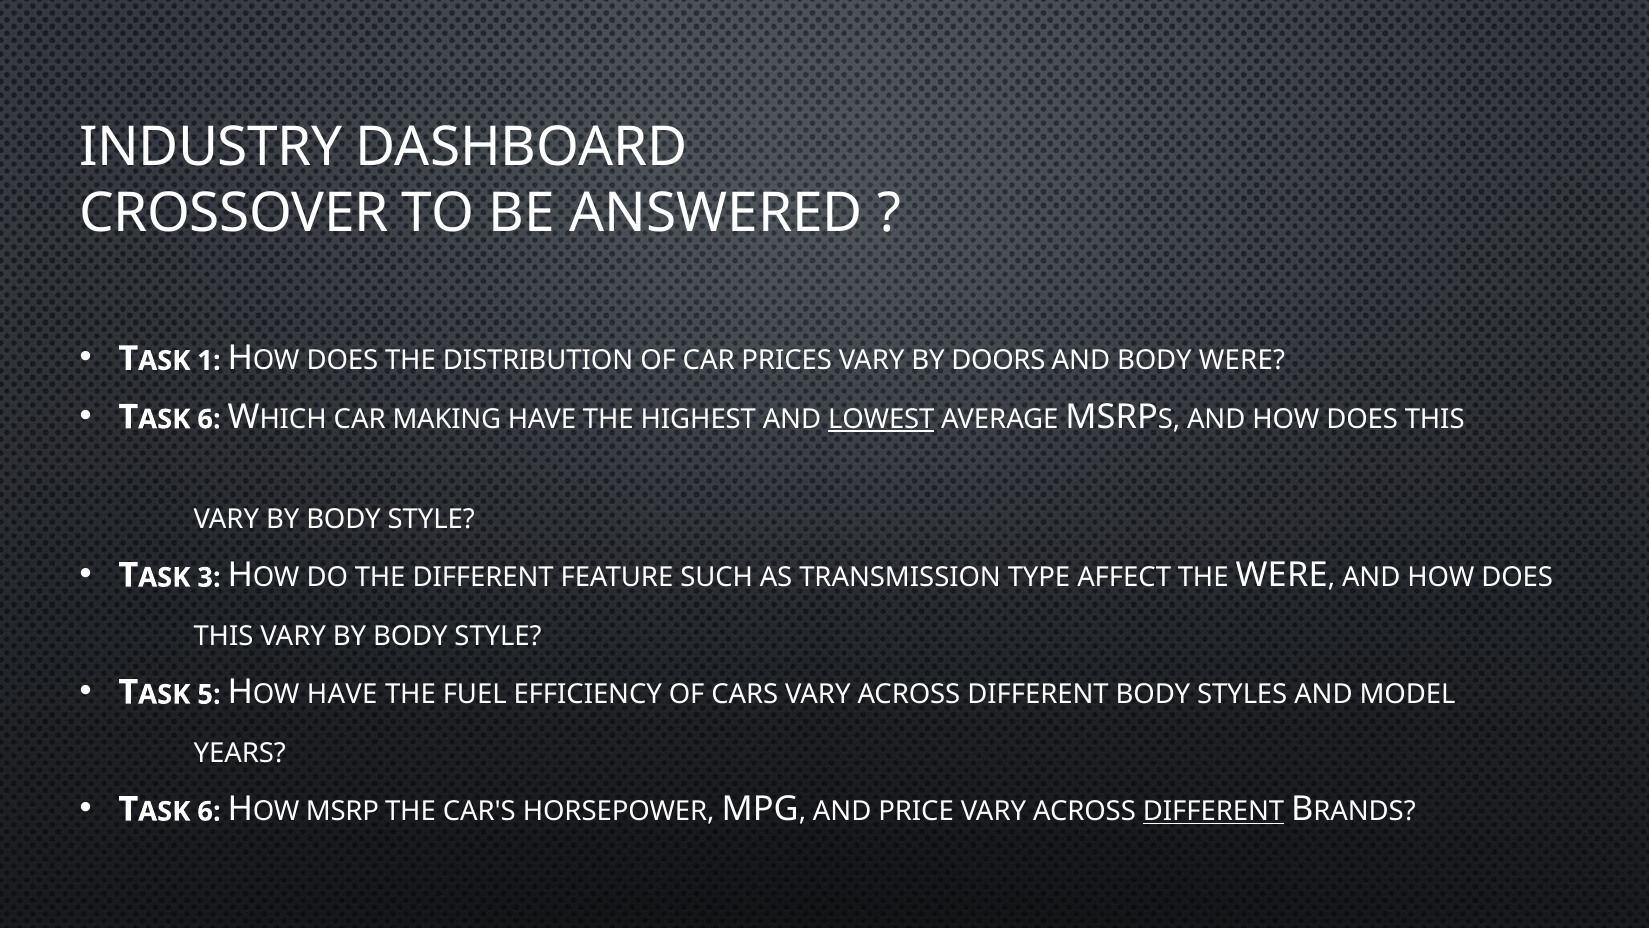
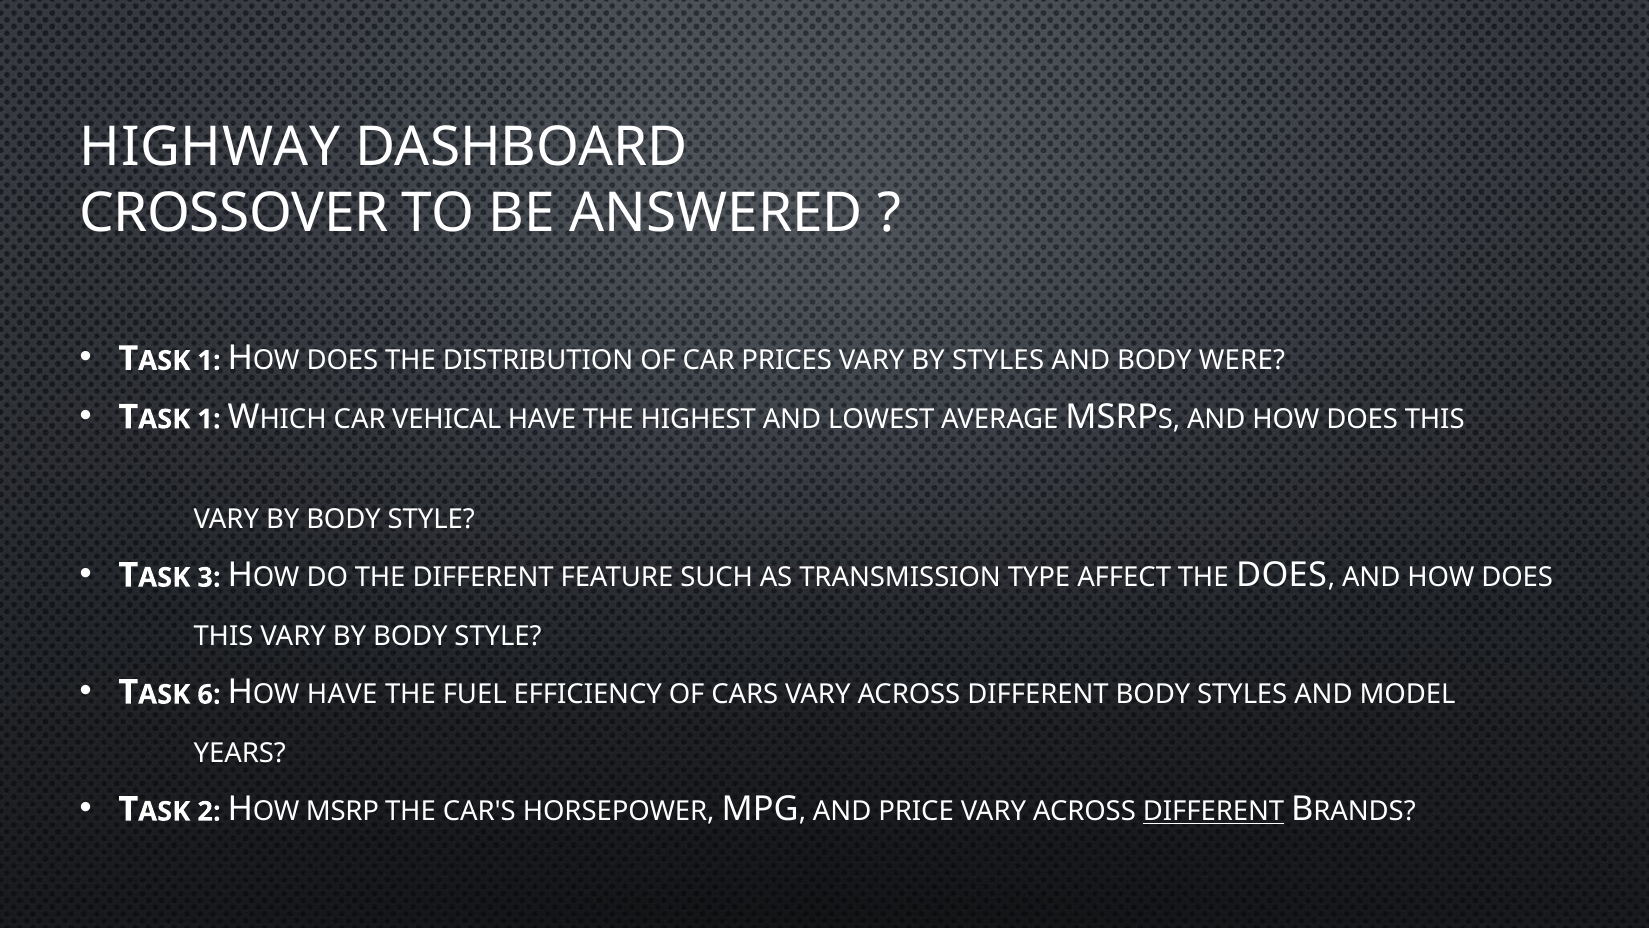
INDUSTRY: INDUSTRY -> HIGHWAY
BY DOORS: DOORS -> STYLES
6 at (209, 419): 6 -> 1
MAKING: MAKING -> VEHICAL
LOWEST underline: present -> none
THE WERE: WERE -> DOES
5: 5 -> 6
6 at (209, 811): 6 -> 2
